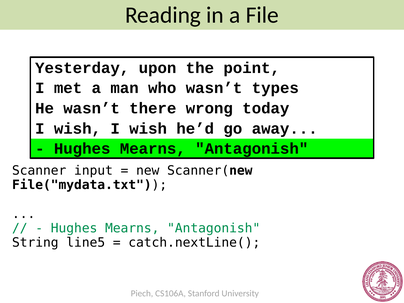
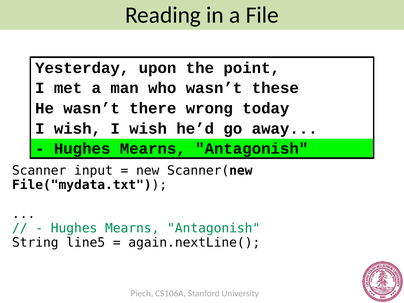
types: types -> these
catch.nextLine(: catch.nextLine( -> again.nextLine(
